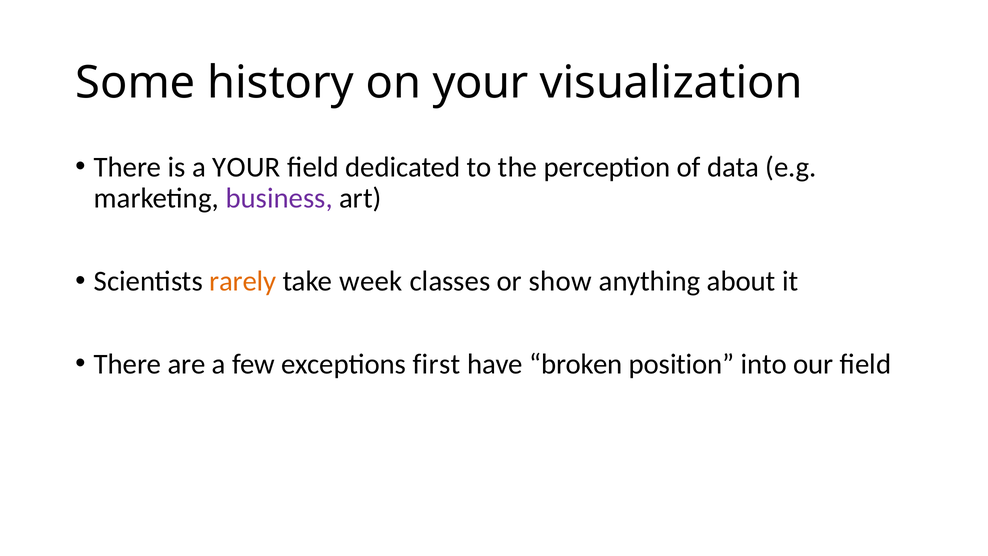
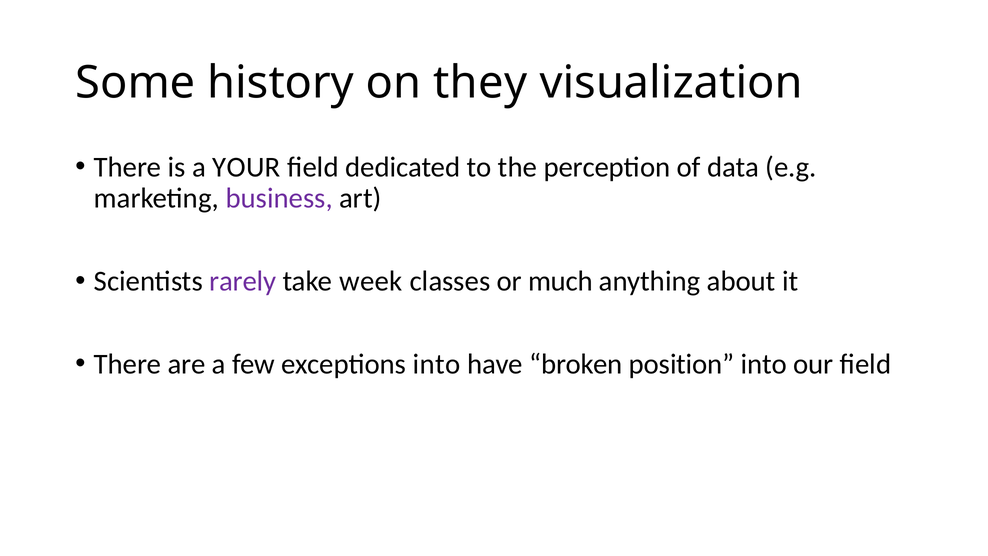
on your: your -> they
rarely colour: orange -> purple
show: show -> much
exceptions first: first -> into
